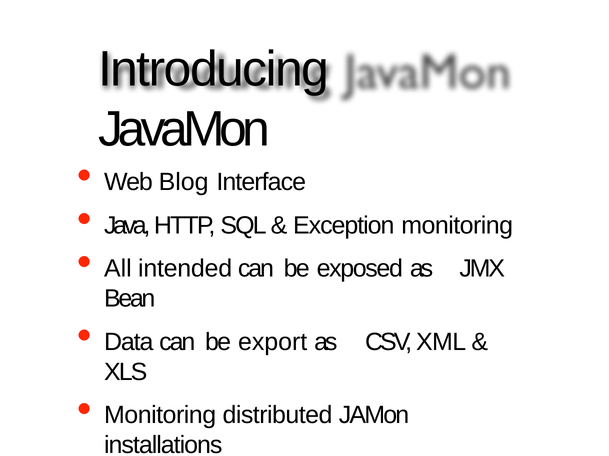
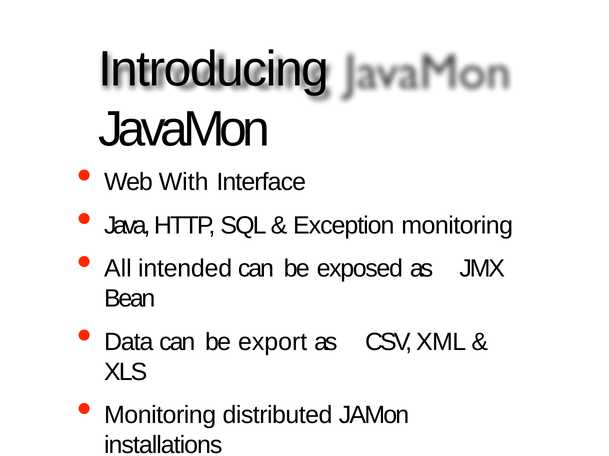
Blog: Blog -> With
